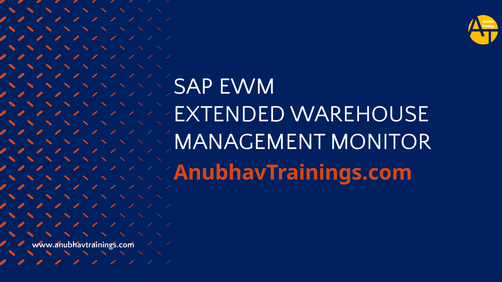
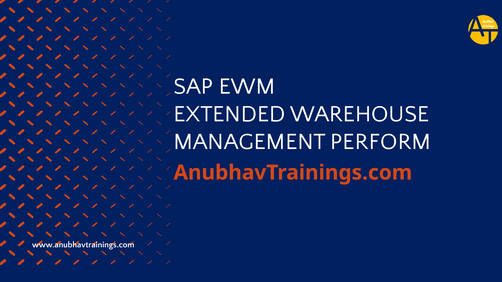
MONITOR: MONITOR -> PERFORM
